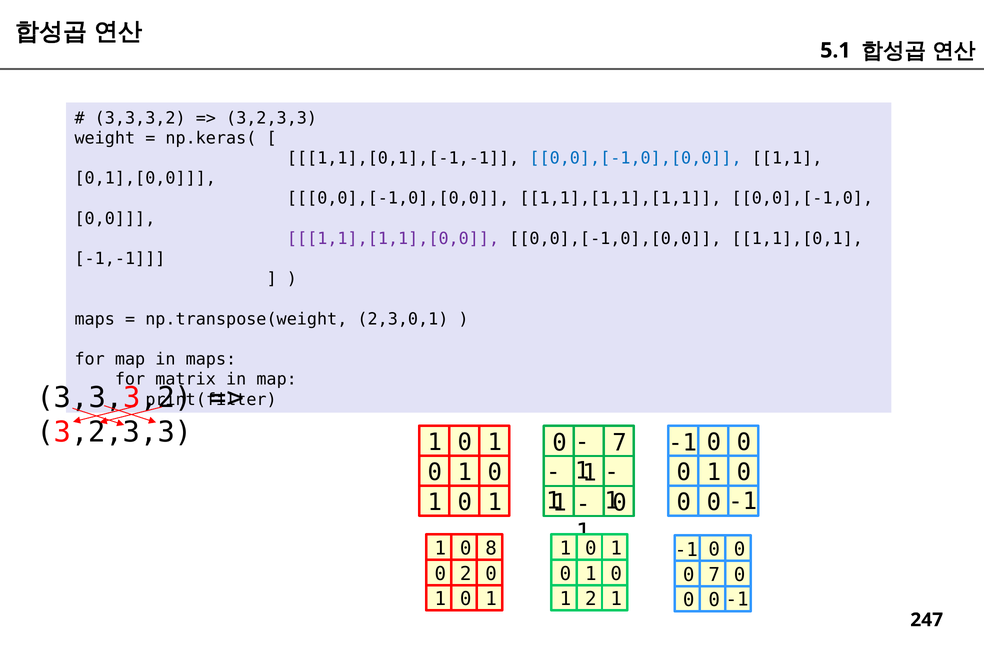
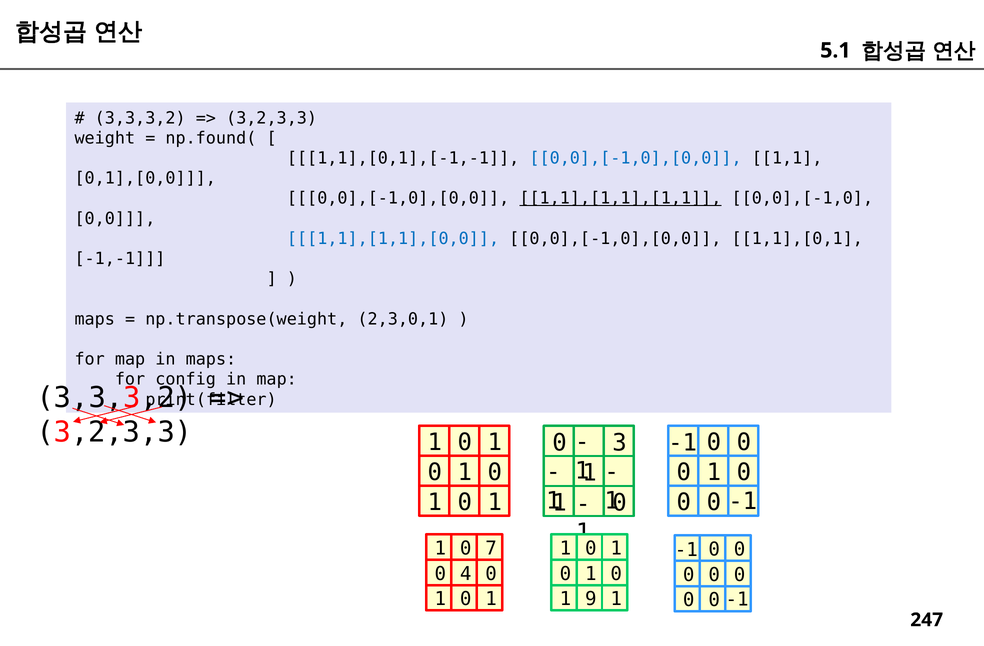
np.keras(: np.keras( -> np.found(
1,1],[1,1],[1,1 underline: none -> present
1,1],[1,1],[0,0 colour: purple -> blue
matrix: matrix -> config
7 at (620, 443): 7 -> 3
8: 8 -> 7
0 2: 2 -> 4
7 at (714, 575): 7 -> 0
1 2: 2 -> 9
